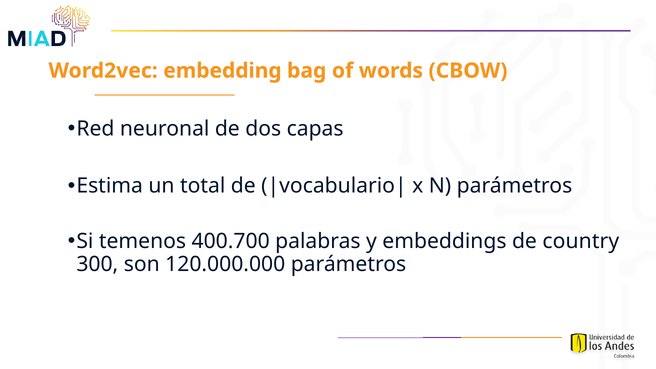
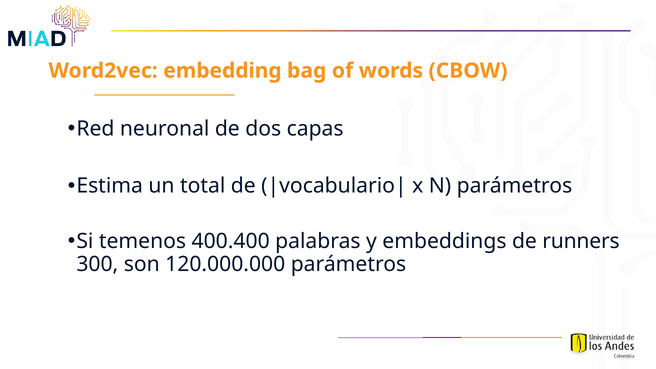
400.700: 400.700 -> 400.400
country: country -> runners
